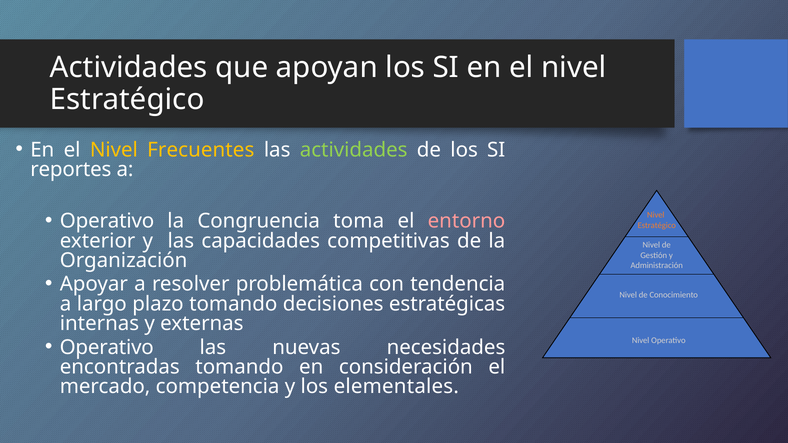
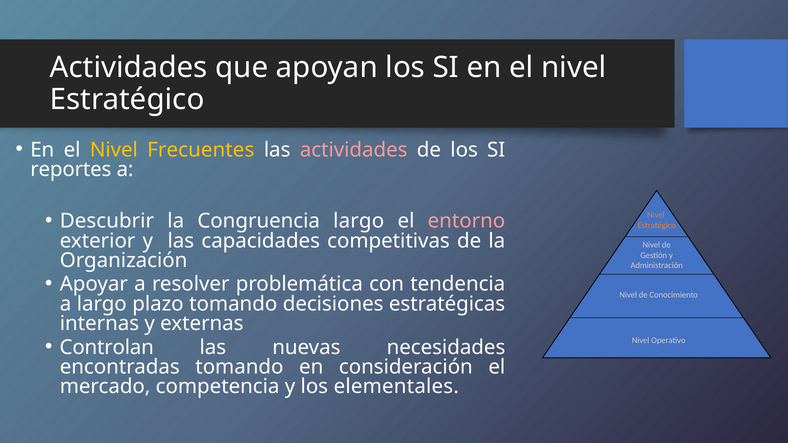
actividades at (354, 150) colour: light green -> pink
Operativo at (107, 221): Operativo -> Descubrir
Congruencia toma: toma -> largo
Operativo at (107, 347): Operativo -> Controlan
